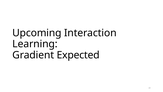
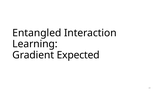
Upcoming: Upcoming -> Entangled
